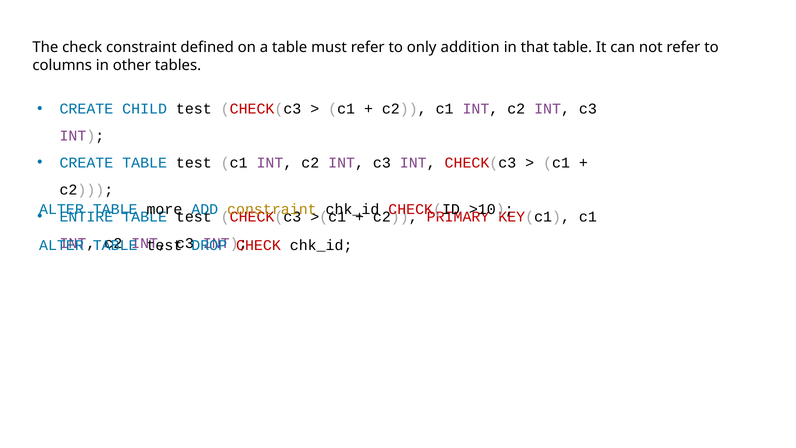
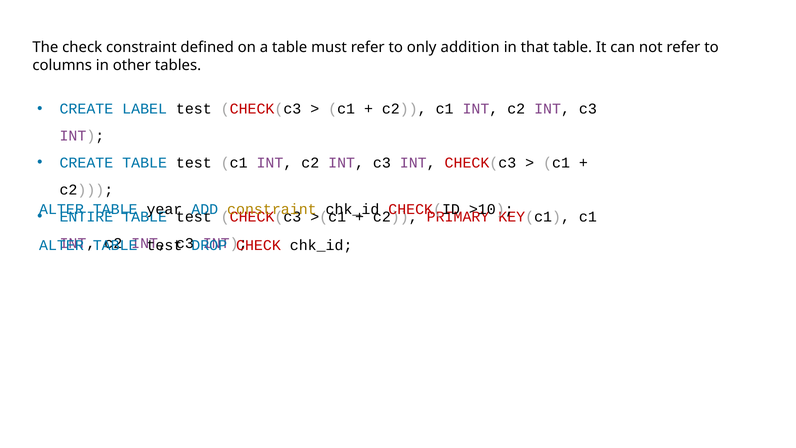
CHILD: CHILD -> LABEL
more: more -> year
